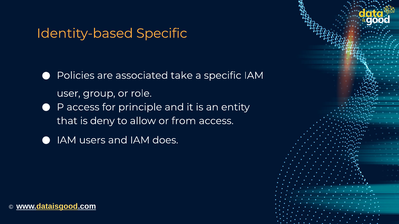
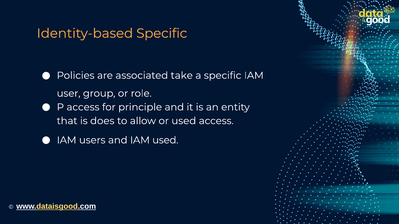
deny: deny -> does
or from: from -> used
IAM does: does -> used
